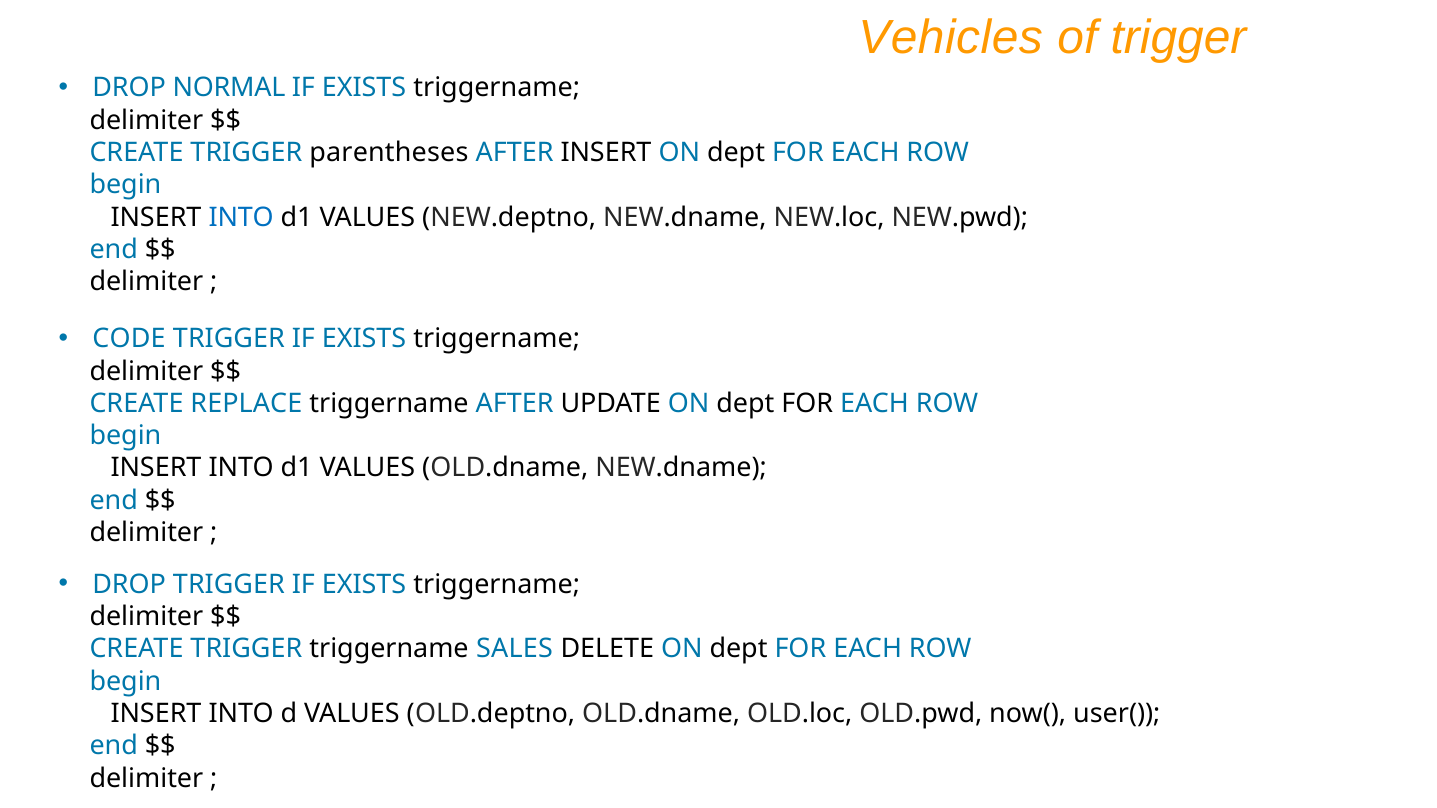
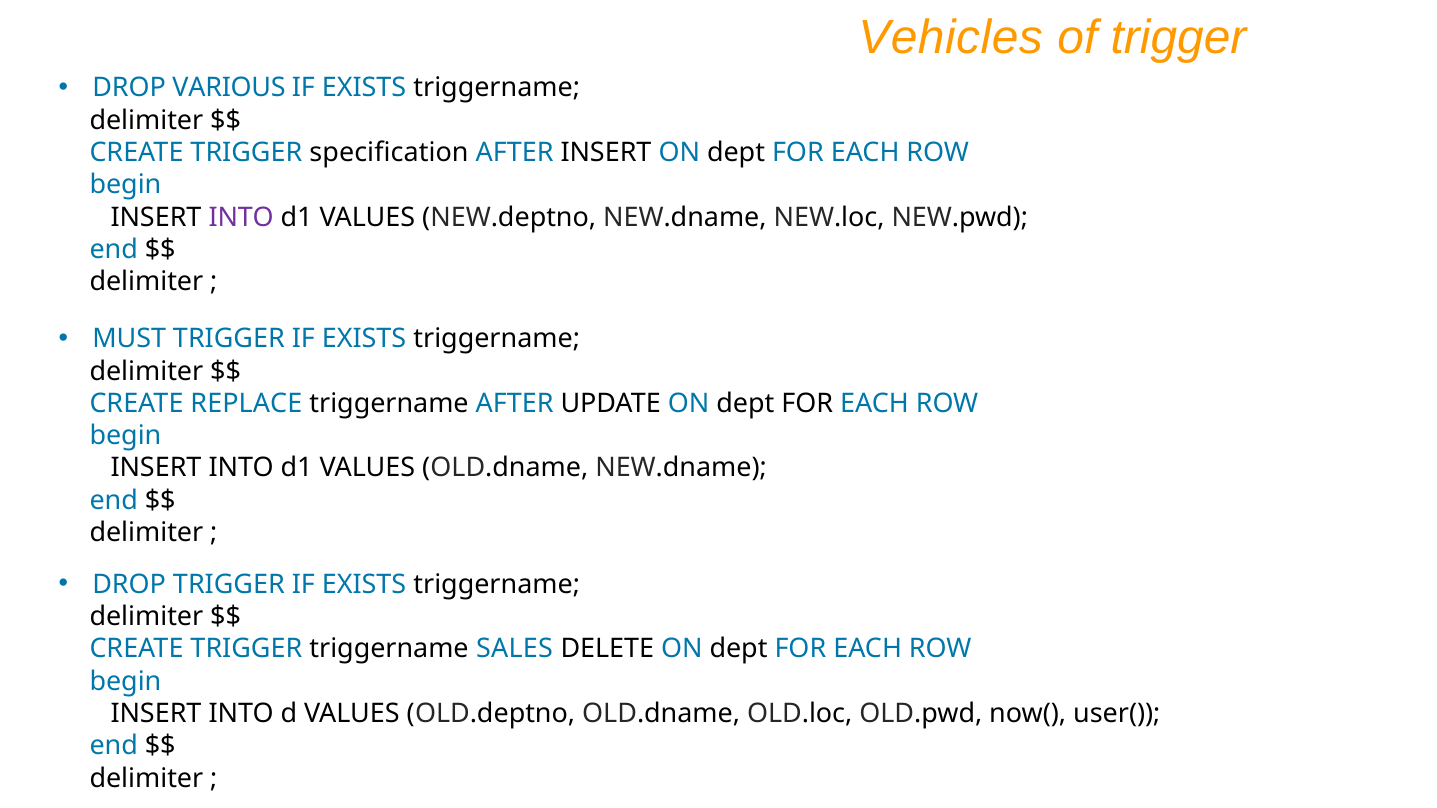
NORMAL: NORMAL -> VARIOUS
parentheses: parentheses -> specification
INTO at (241, 217) colour: blue -> purple
CODE: CODE -> MUST
